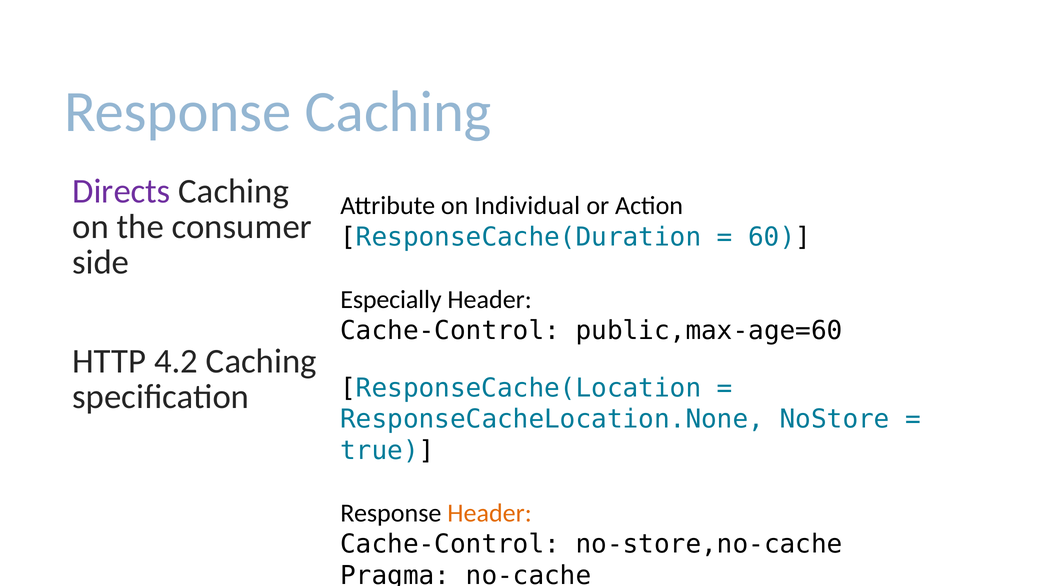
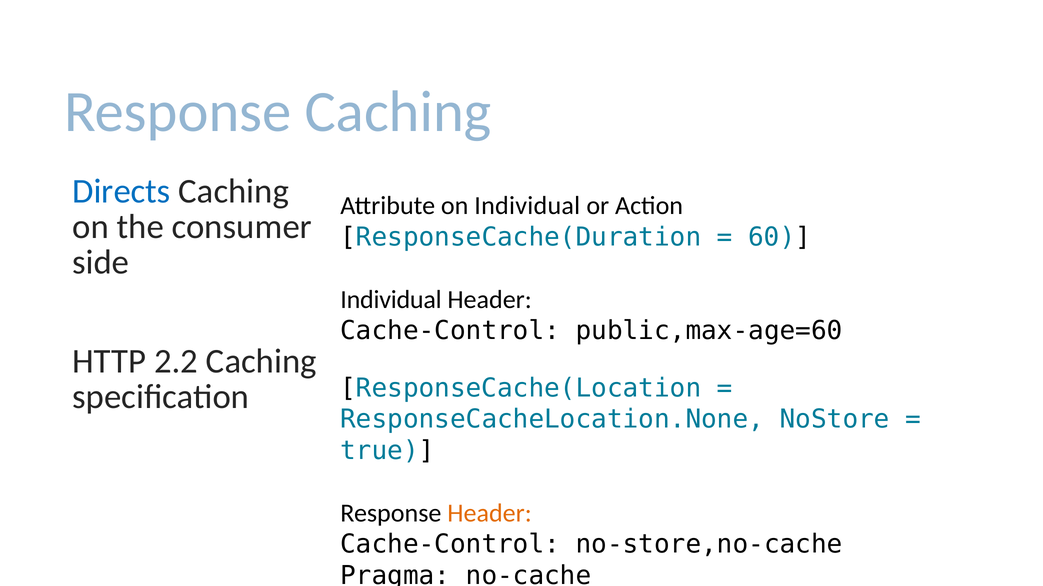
Directs colour: purple -> blue
Especially at (391, 300): Especially -> Individual
4.2: 4.2 -> 2.2
